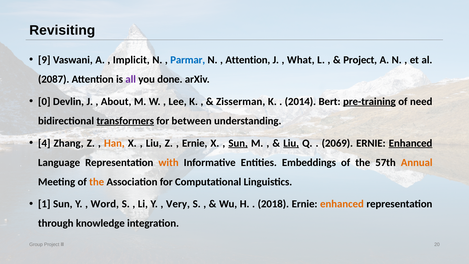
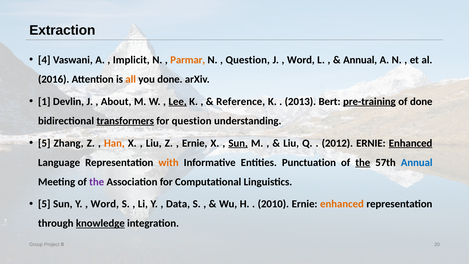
Revisiting: Revisiting -> Extraction
9: 9 -> 4
Parmar colour: blue -> orange
Attention at (248, 60): Attention -> Question
What at (301, 60): What -> Word
Project at (360, 60): Project -> Annual
2087: 2087 -> 2016
all colour: purple -> orange
0: 0 -> 1
Lee underline: none -> present
Zisserman: Zisserman -> Reference
2014: 2014 -> 2013
of need: need -> done
for between: between -> question
4 at (44, 143): 4 -> 5
Liu at (291, 143) underline: present -> none
2069: 2069 -> 2012
Embeddings: Embeddings -> Punctuation
the at (363, 162) underline: none -> present
Annual at (417, 162) colour: orange -> blue
the at (97, 182) colour: orange -> purple
1 at (44, 204): 1 -> 5
Very: Very -> Data
2018: 2018 -> 2010
knowledge underline: none -> present
